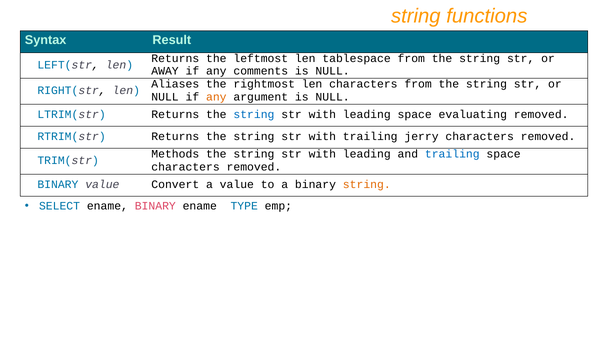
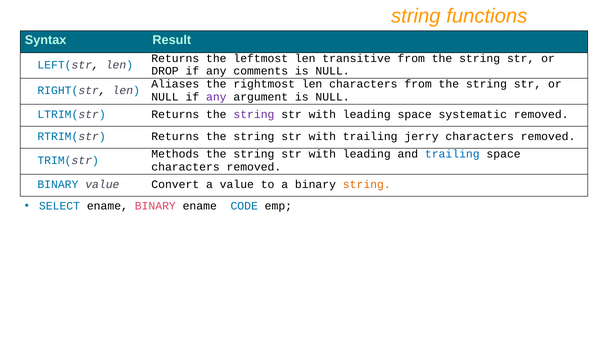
tablespace: tablespace -> transitive
AWAY: AWAY -> DROP
any at (216, 97) colour: orange -> purple
string at (254, 115) colour: blue -> purple
evaluating: evaluating -> systematic
TYPE: TYPE -> CODE
